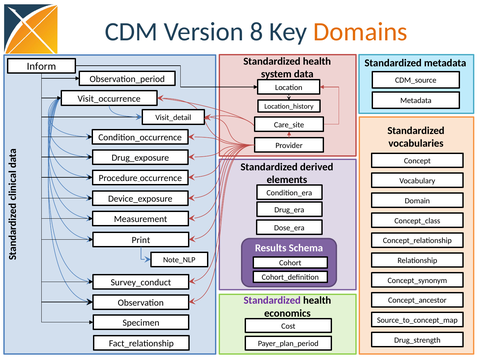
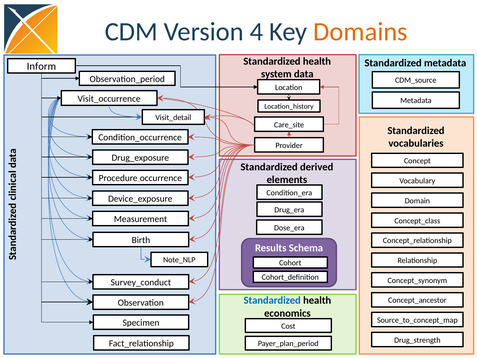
8: 8 -> 4
Print: Print -> Birth
Standardized at (272, 300) colour: purple -> blue
